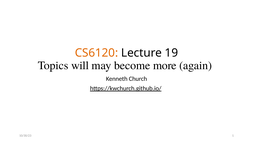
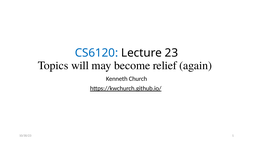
CS6120 colour: orange -> blue
19: 19 -> 23
more: more -> relief
